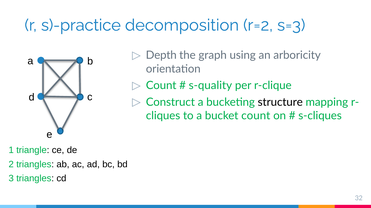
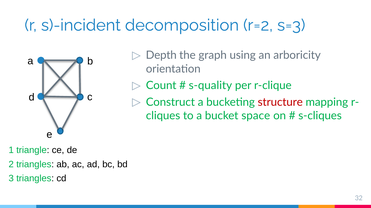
s)-practice: s)-practice -> s)-incident
structure colour: black -> red
bucket count: count -> space
